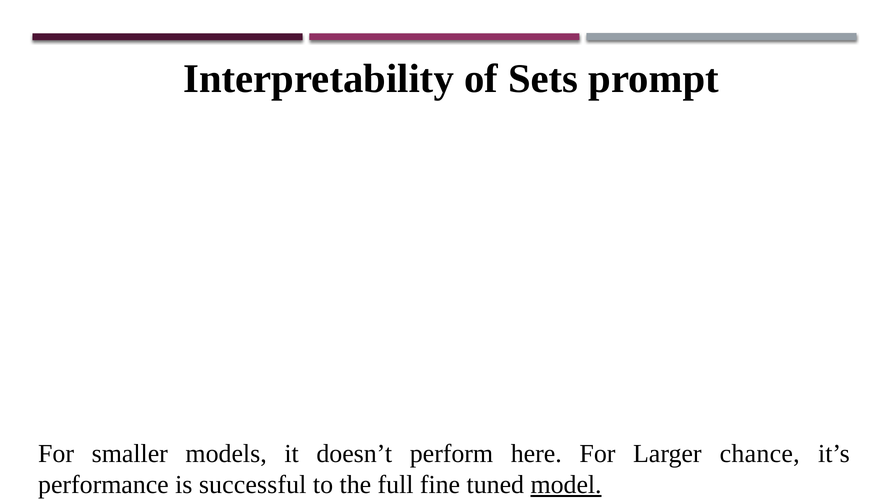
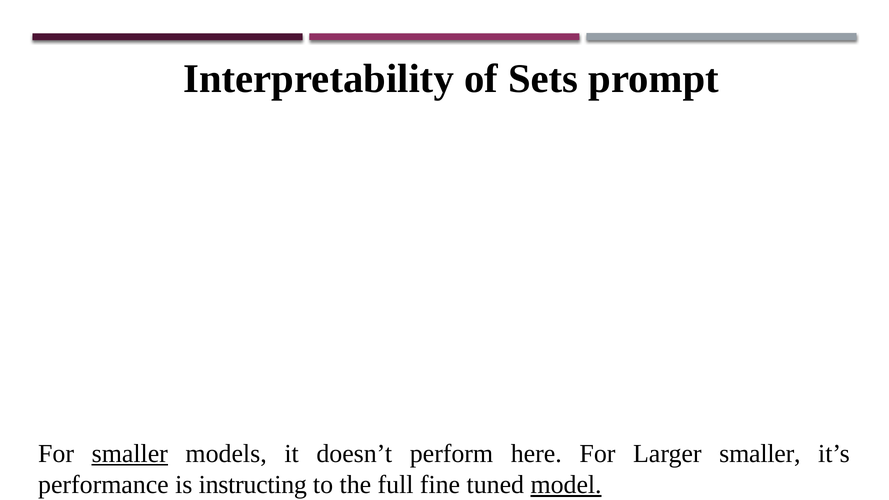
smaller at (130, 454) underline: none -> present
Larger chance: chance -> smaller
successful: successful -> instructing
